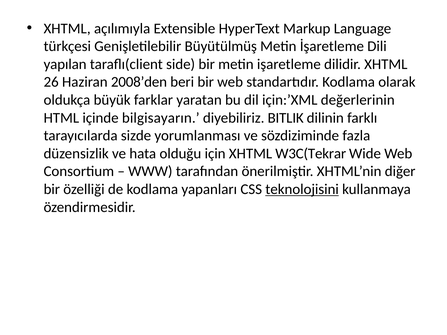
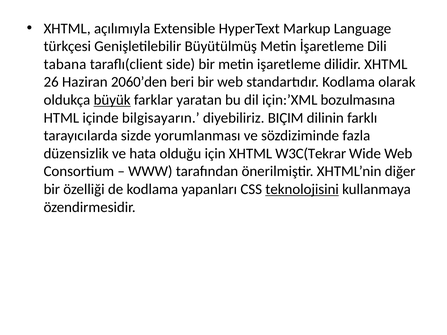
yapılan: yapılan -> tabana
2008’den: 2008’den -> 2060’den
büyük underline: none -> present
değerlerinin: değerlerinin -> bozulmasına
BITLIK: BITLIK -> BIÇIM
